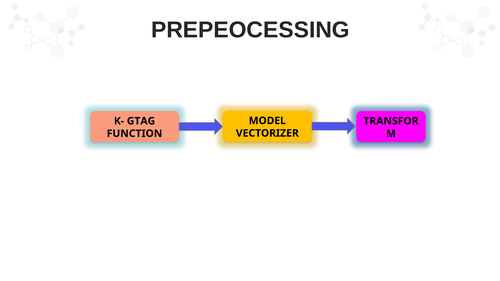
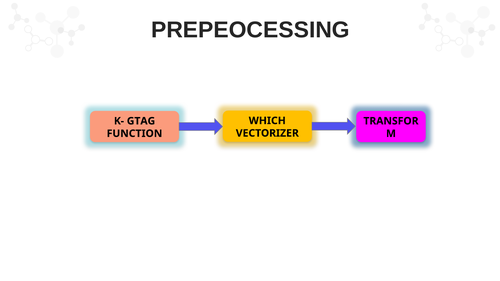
MODEL: MODEL -> WHICH
